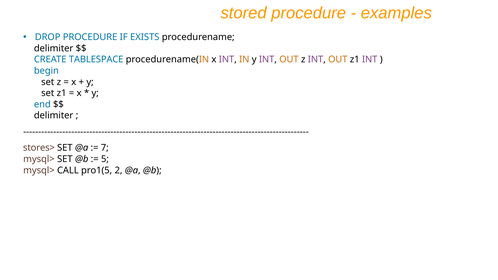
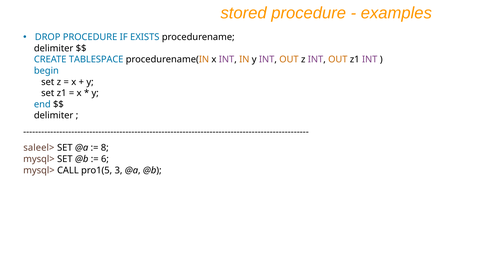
stores>: stores> -> saleel>
7: 7 -> 8
5: 5 -> 6
2: 2 -> 3
